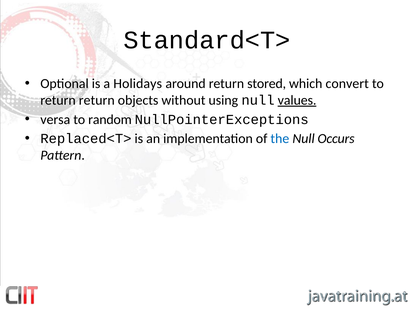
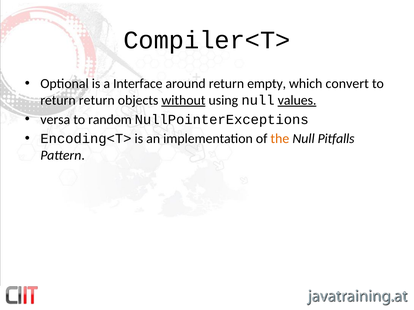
Standard<T>: Standard<T> -> Compiler<T>
Holidays: Holidays -> Interface
stored: stored -> empty
without underline: none -> present
Replaced<T>: Replaced<T> -> Encoding<T>
the colour: blue -> orange
Occurs: Occurs -> Pitfalls
